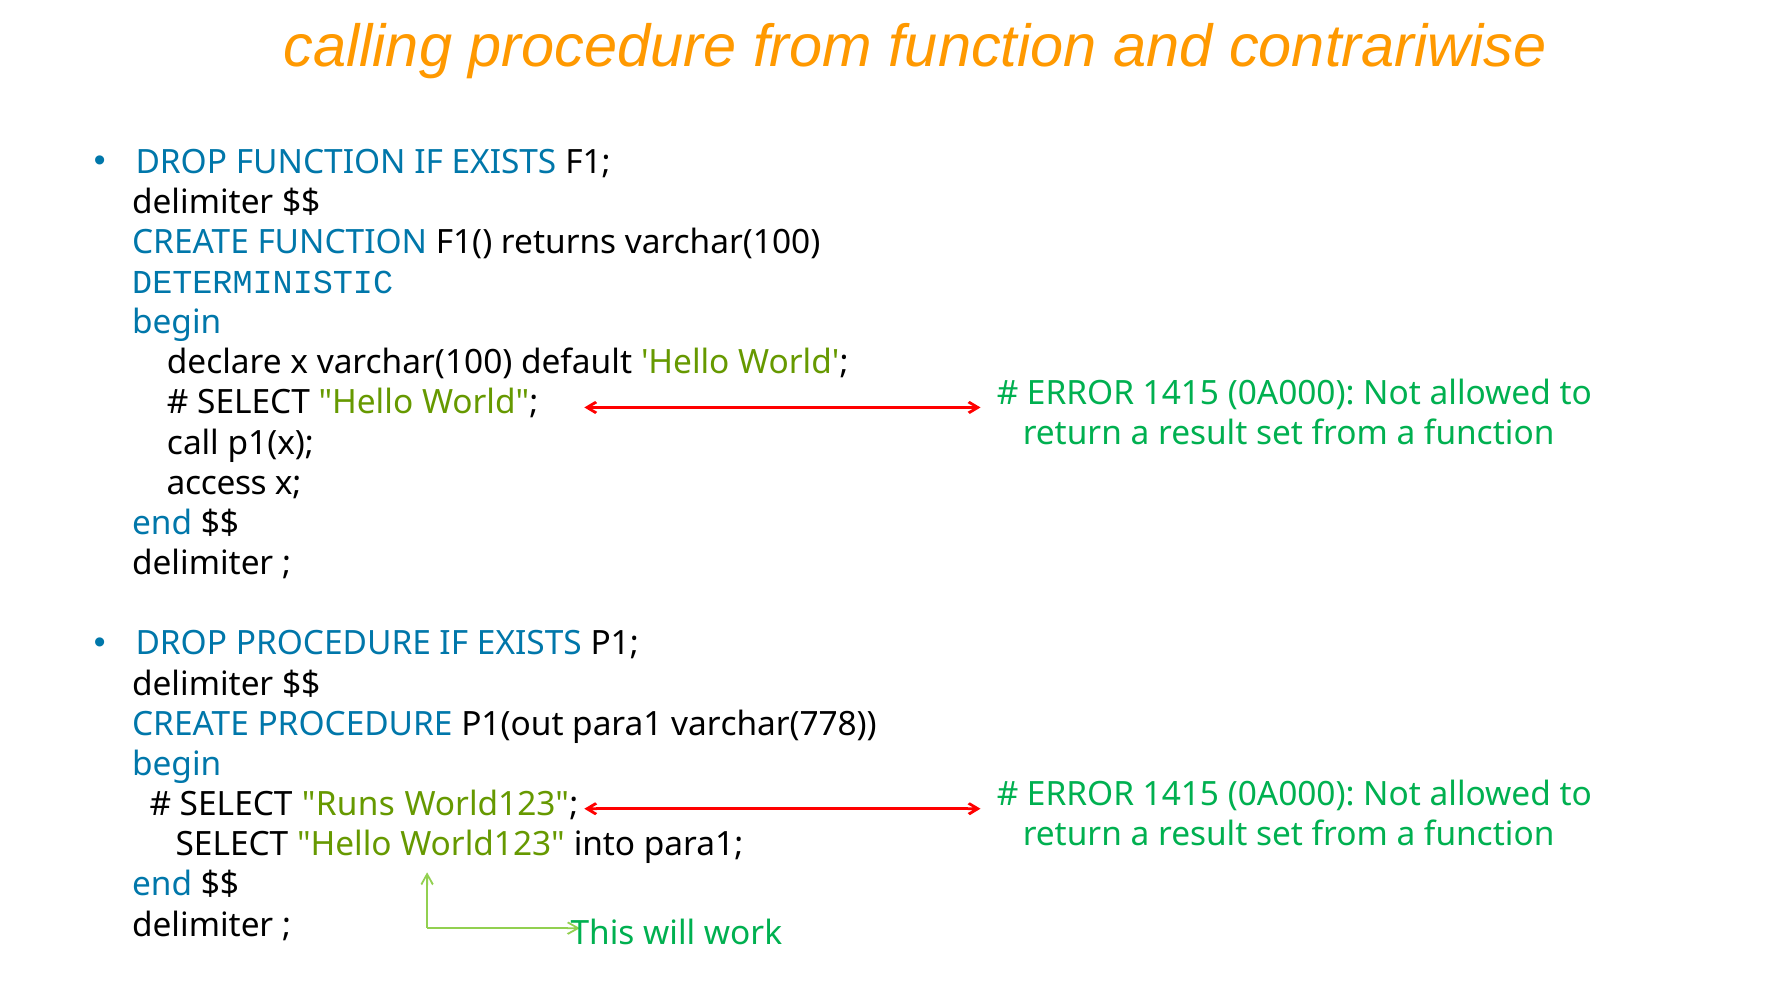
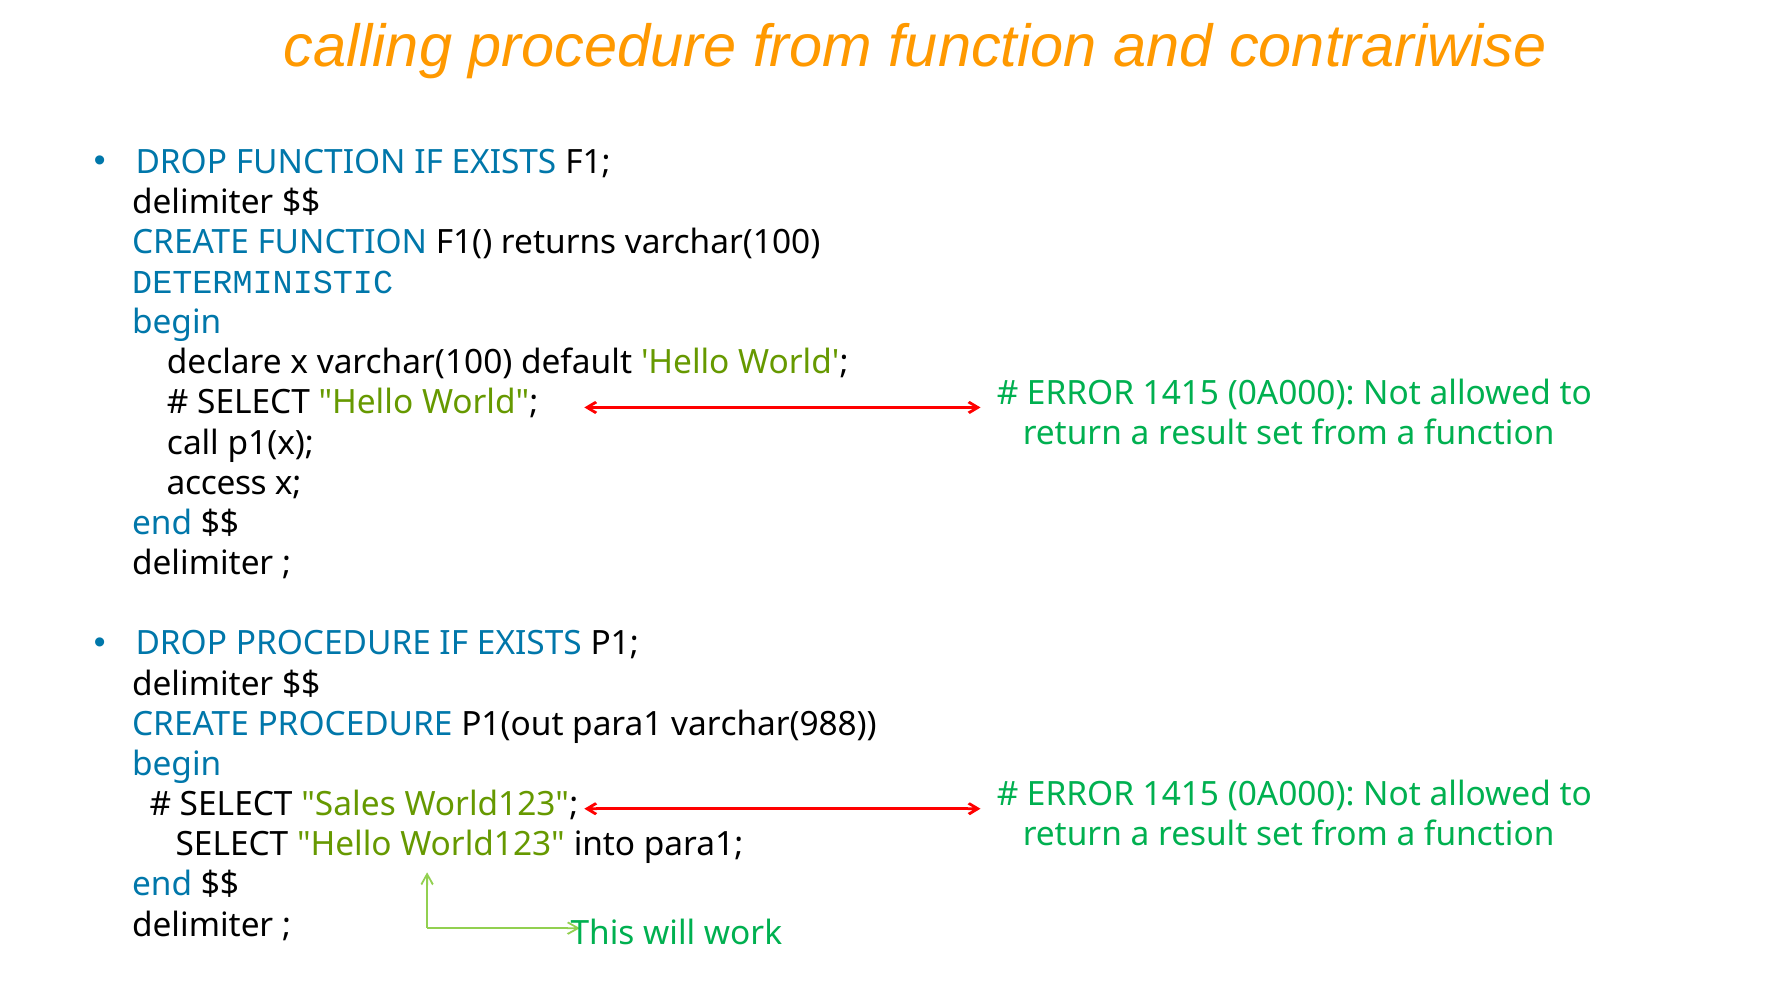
varchar(778: varchar(778 -> varchar(988
Runs: Runs -> Sales
